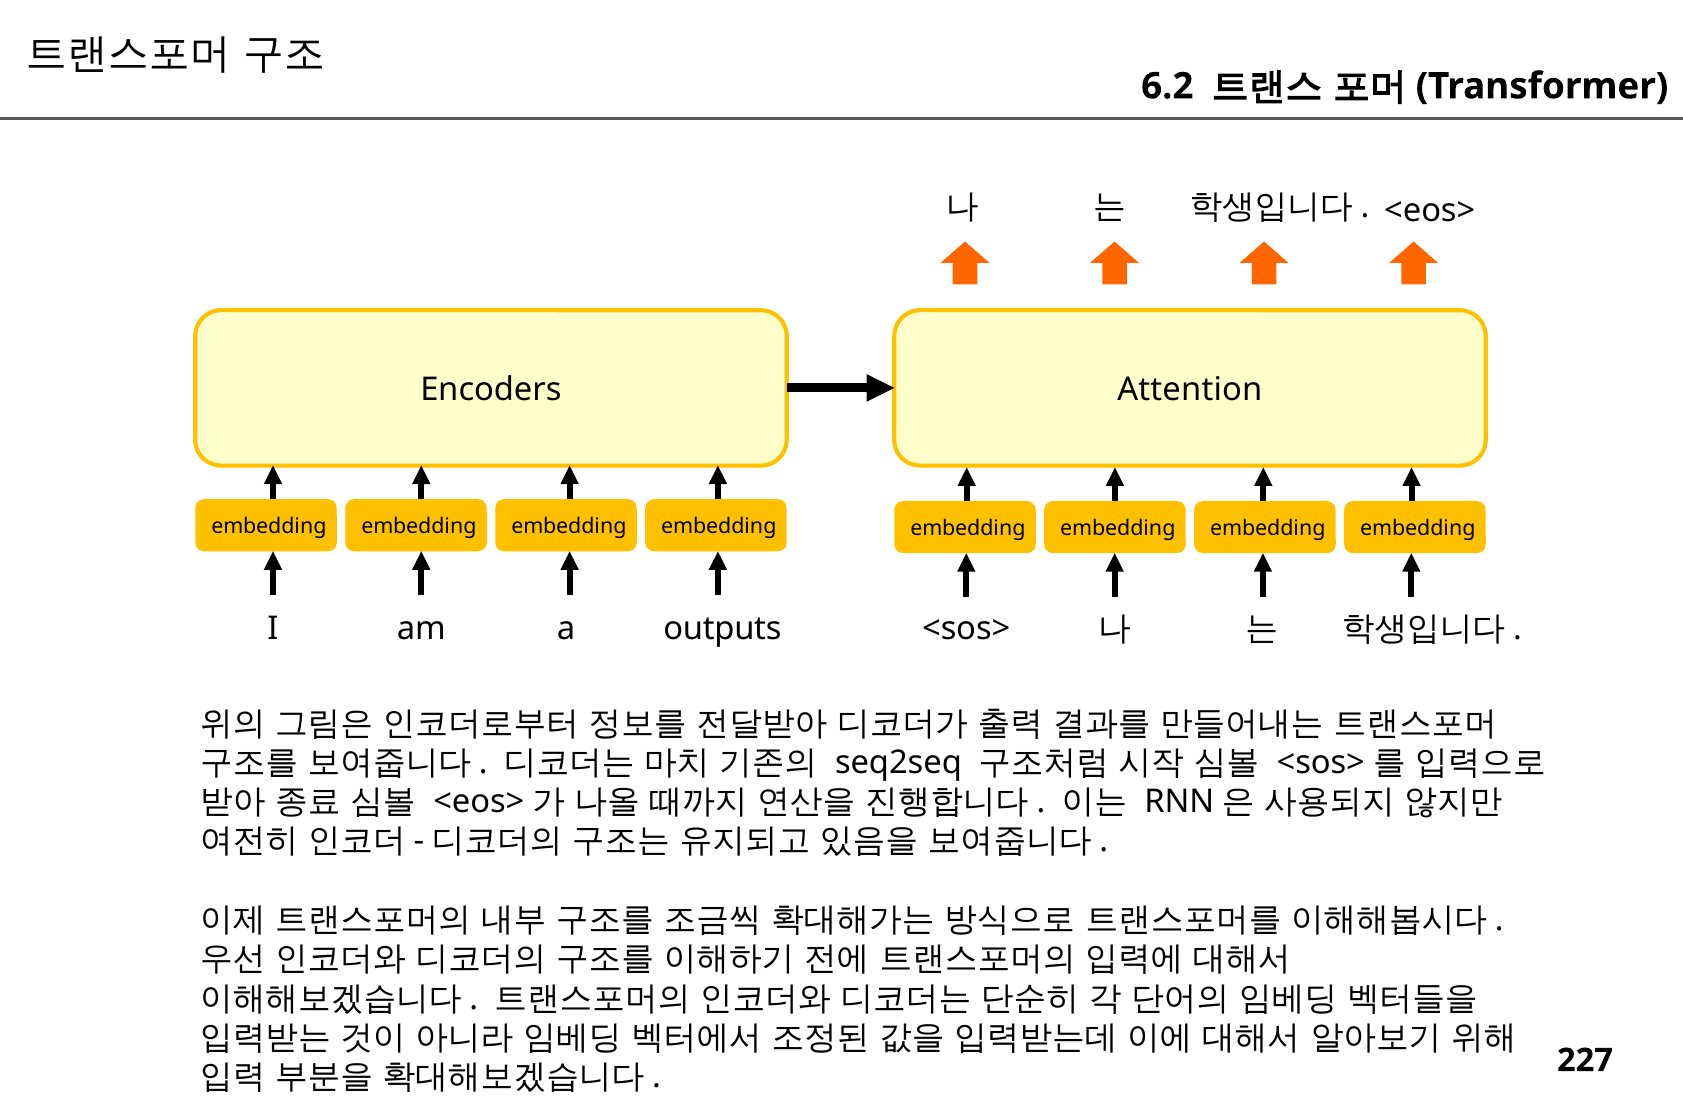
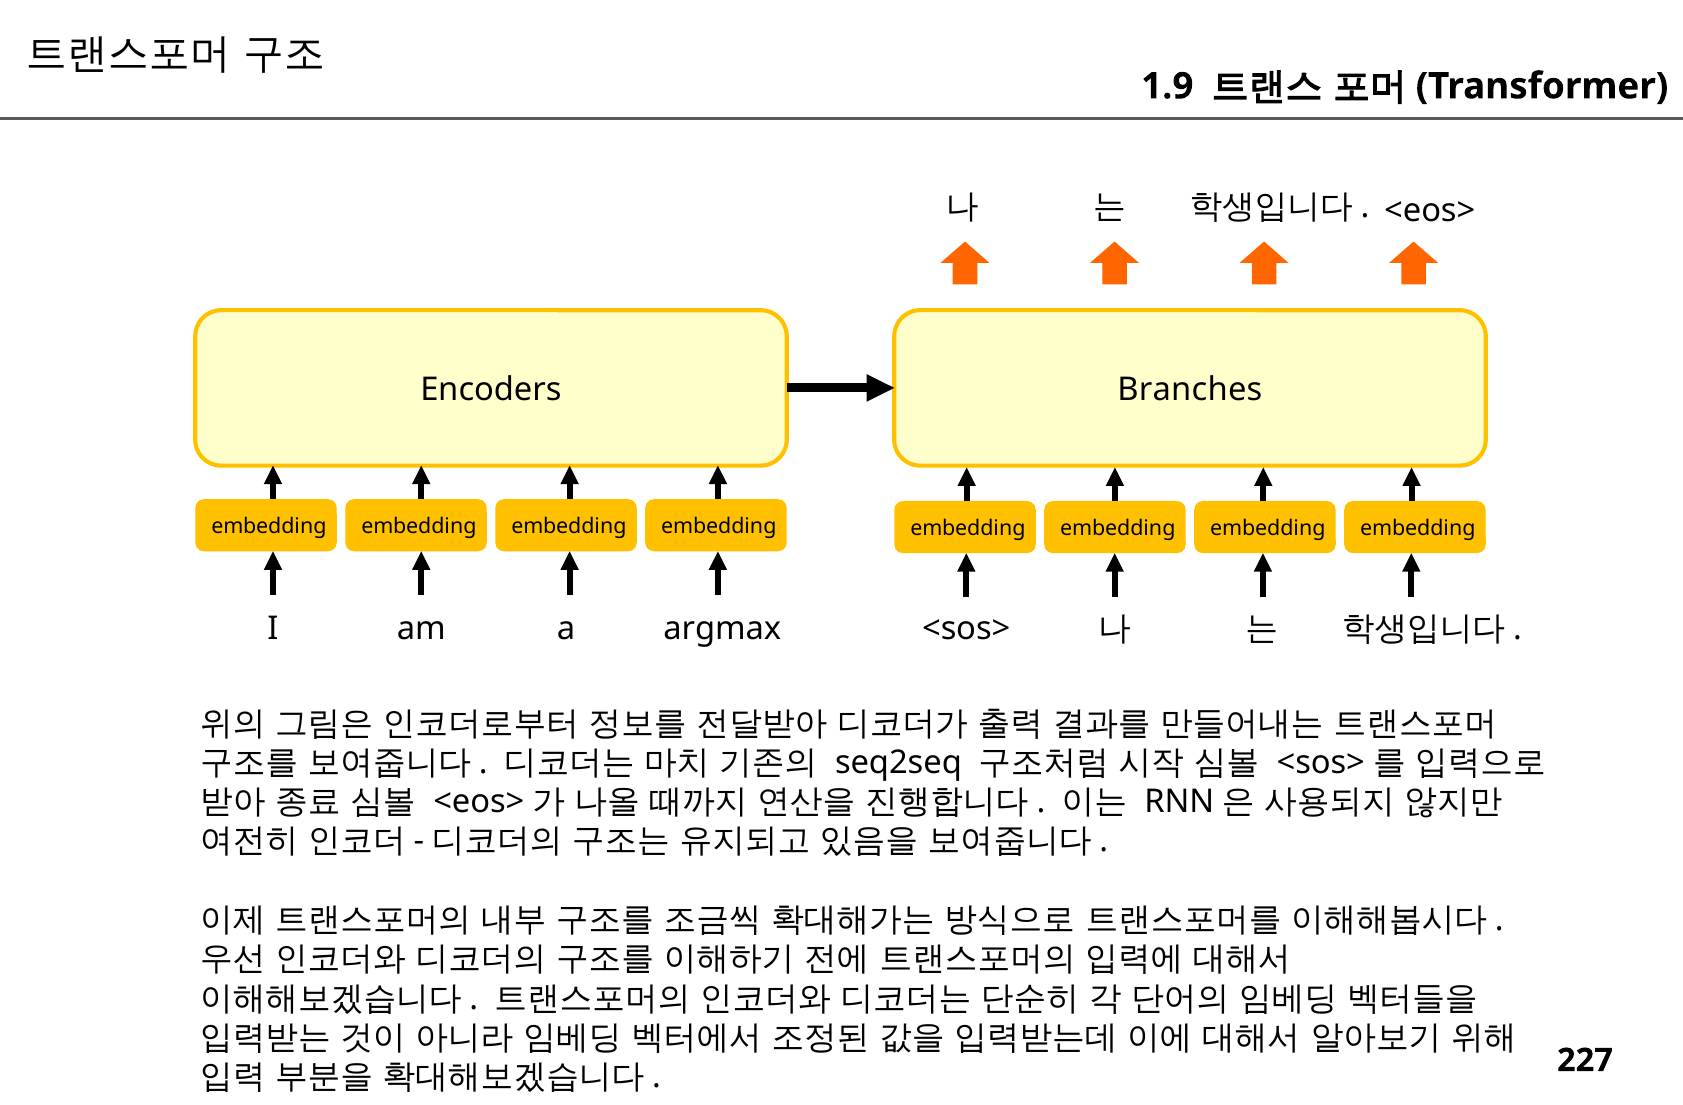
6.2: 6.2 -> 1.9
Attention: Attention -> Branches
outputs: outputs -> argmax
